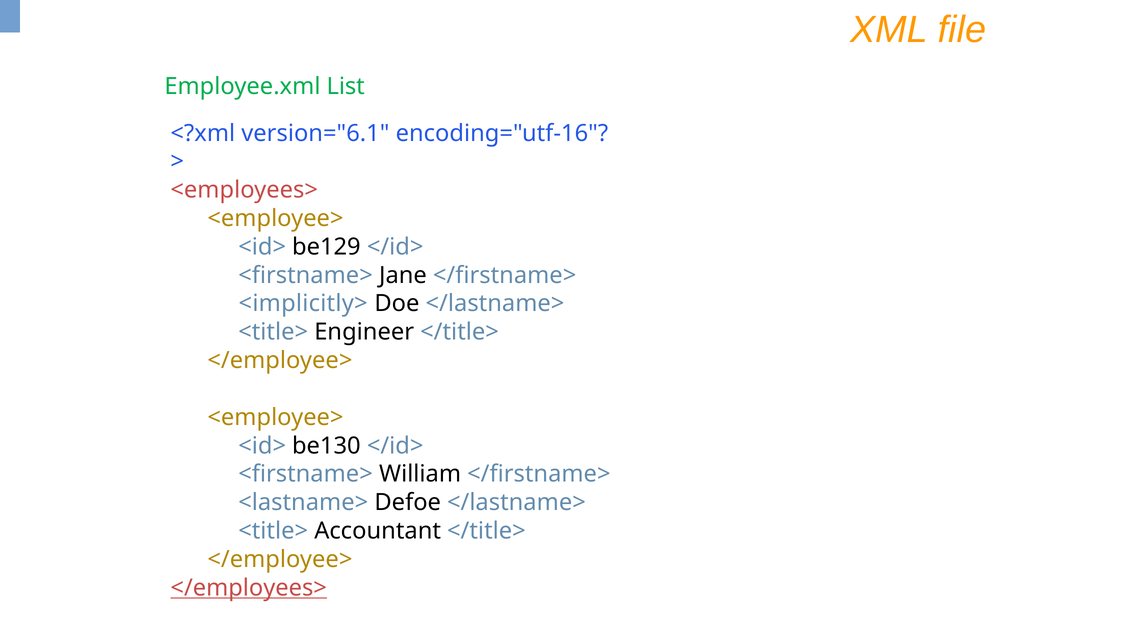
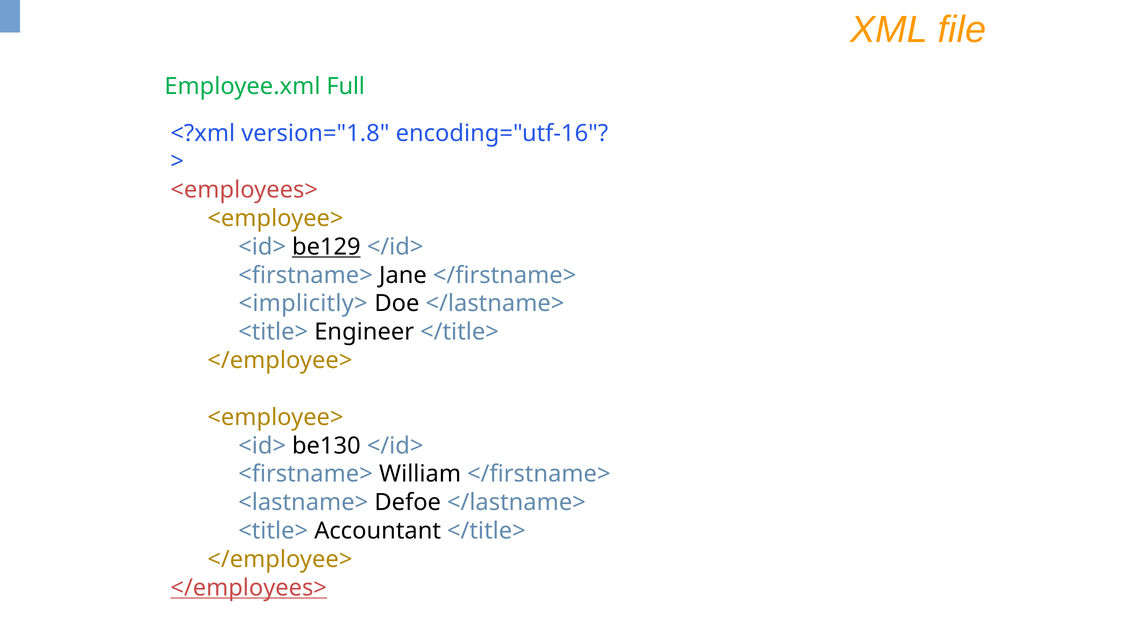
List: List -> Full
version="6.1: version="6.1 -> version="1.8
be129 underline: none -> present
